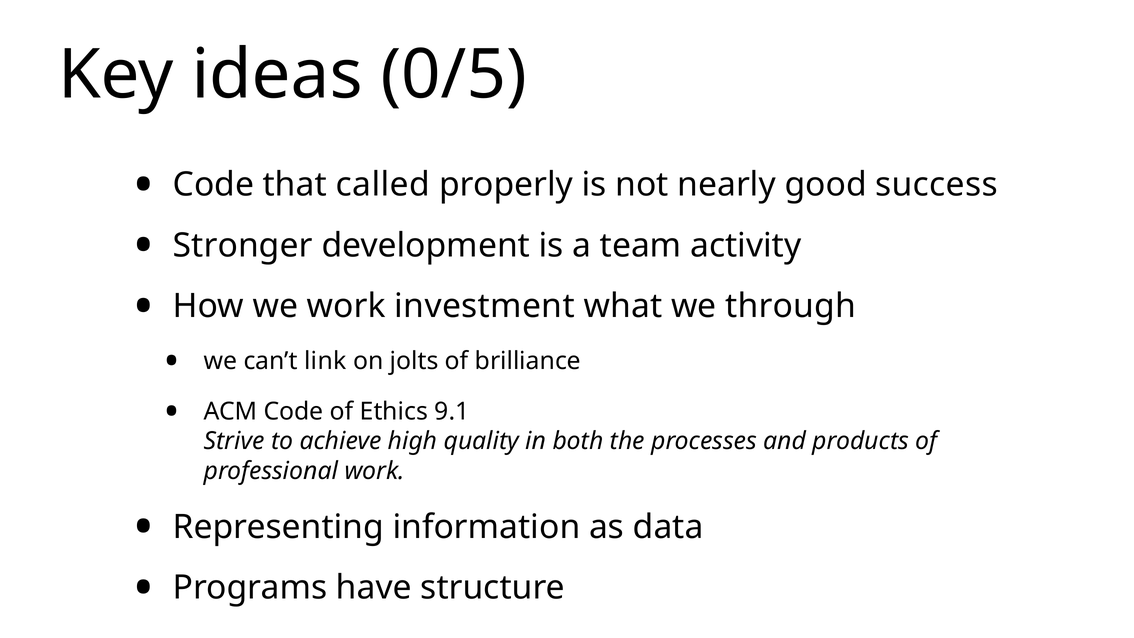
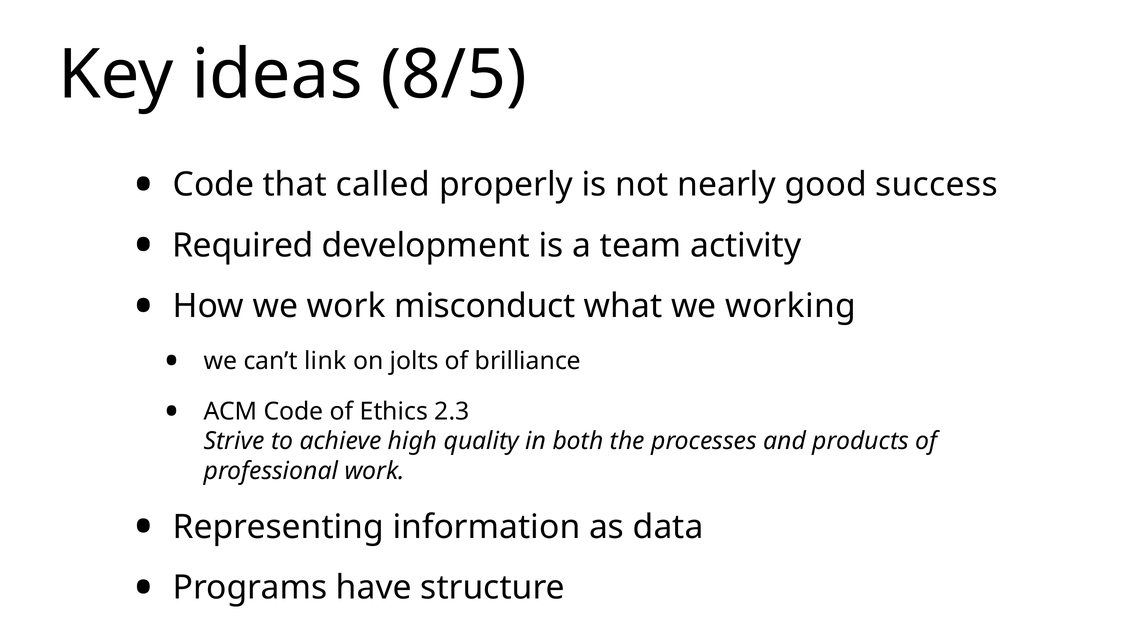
0/5: 0/5 -> 8/5
Stronger: Stronger -> Required
investment: investment -> misconduct
through: through -> working
9.1: 9.1 -> 2.3
